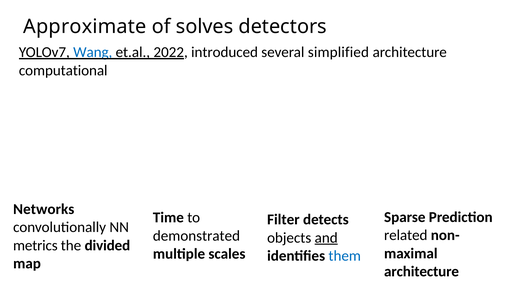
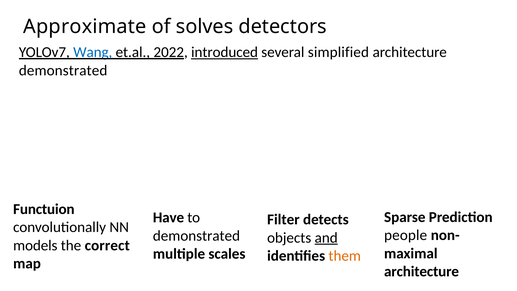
introduced underline: none -> present
computational at (63, 71): computational -> demonstrated
Networks: Networks -> Functuion
Time: Time -> Have
related: related -> people
metrics: metrics -> models
divided: divided -> correct
them colour: blue -> orange
